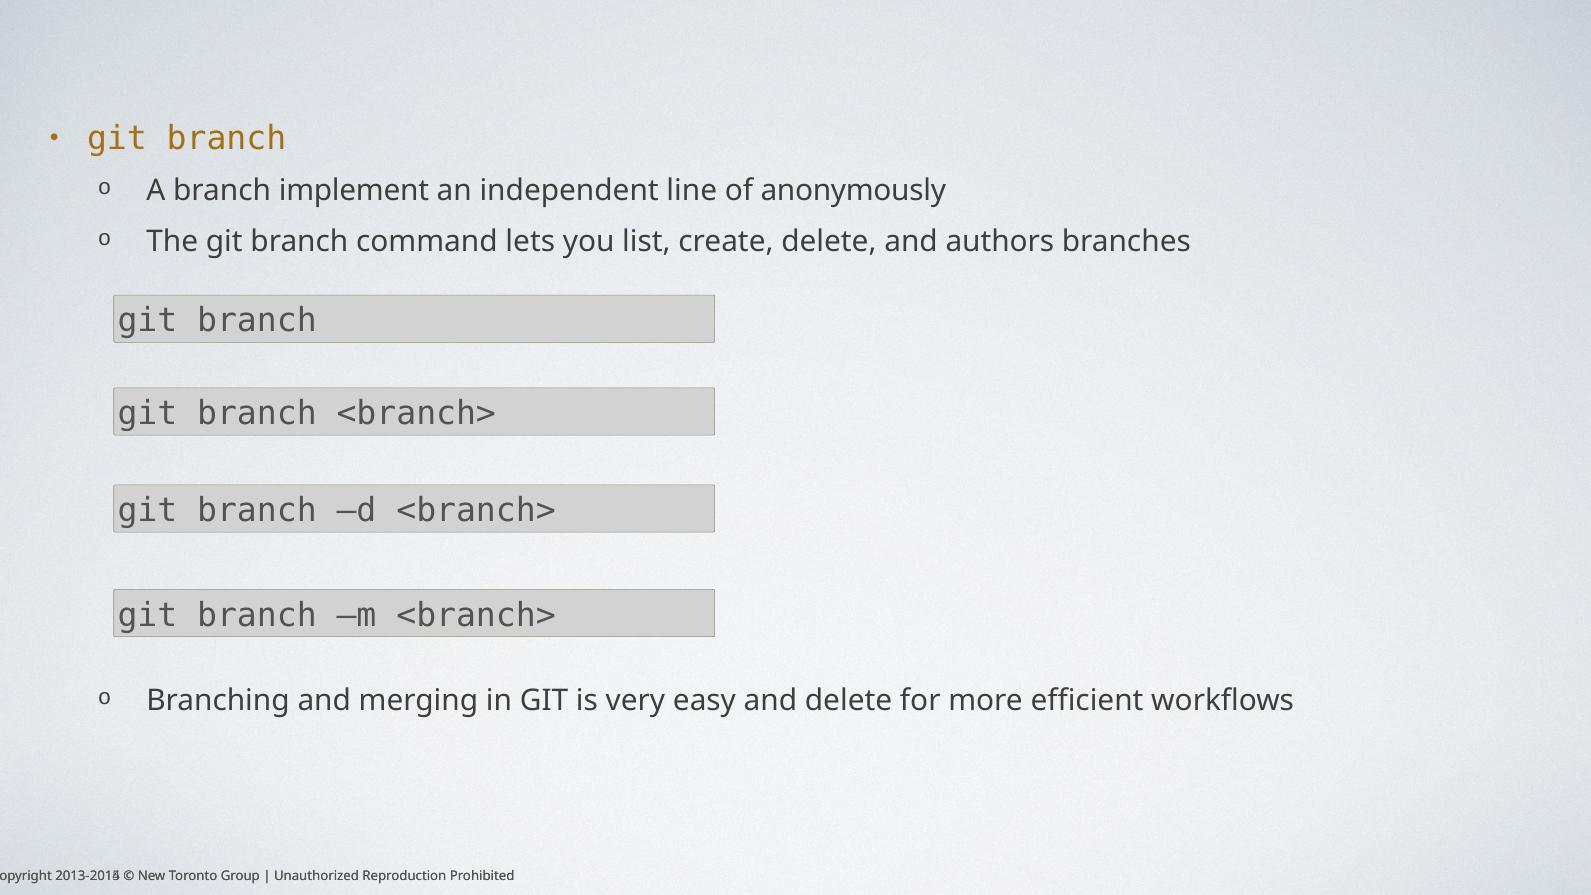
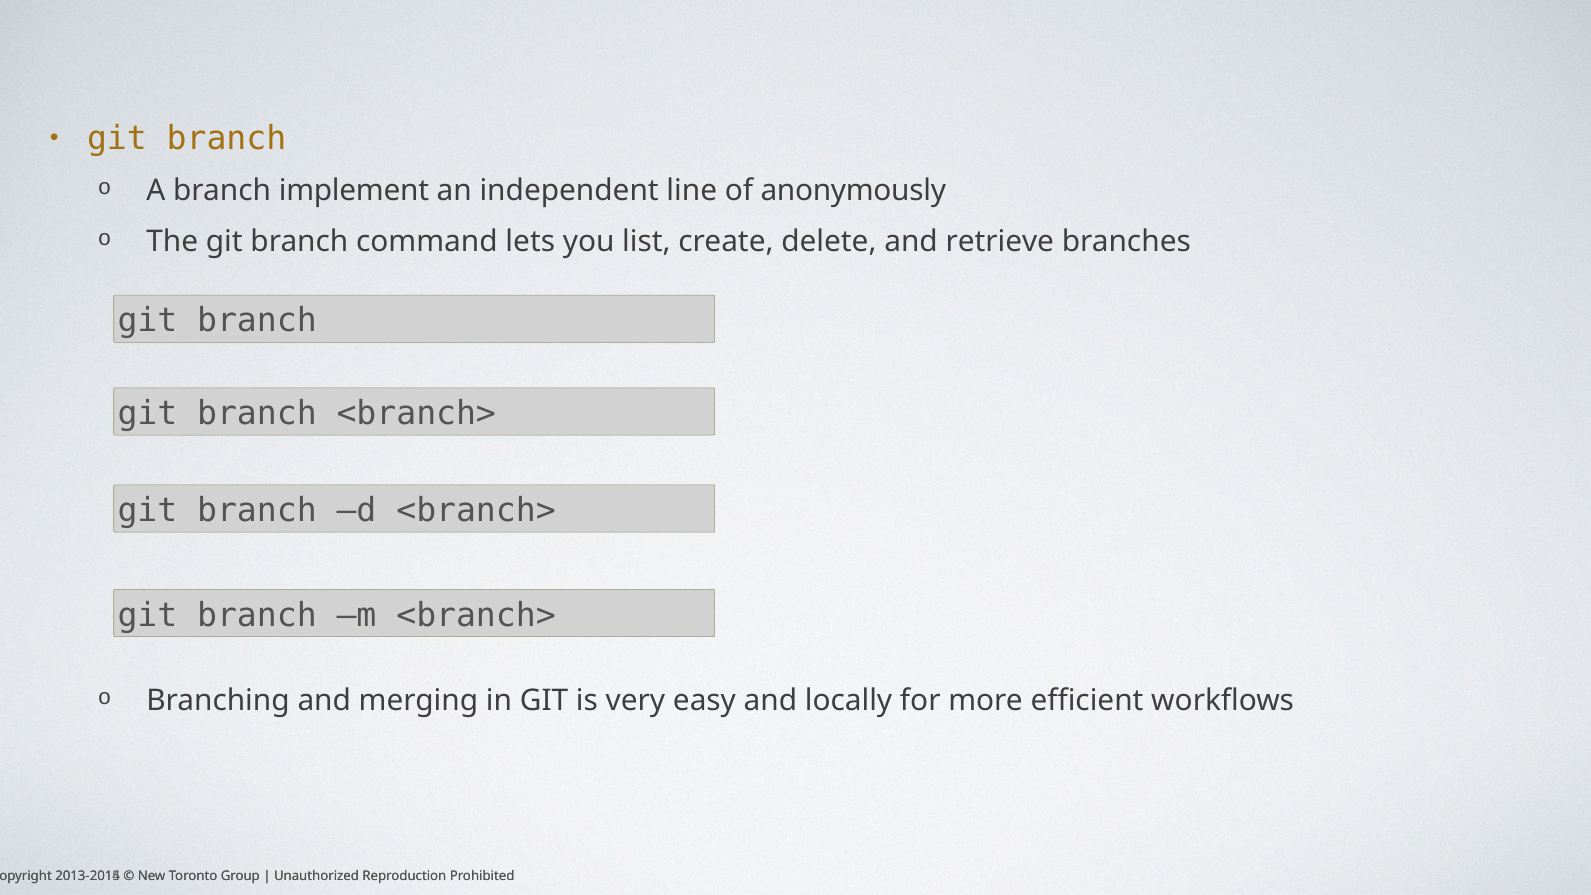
authors: authors -> retrieve
and delete: delete -> locally
